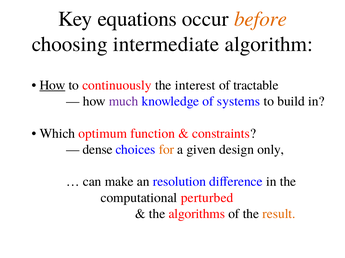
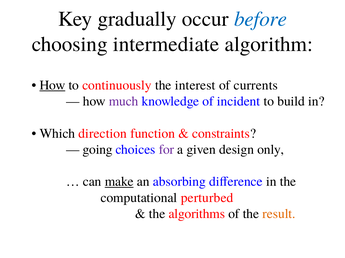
equations: equations -> gradually
before colour: orange -> blue
tractable: tractable -> currents
systems: systems -> incident
optimum: optimum -> direction
dense: dense -> going
for colour: orange -> purple
make underline: none -> present
resolution: resolution -> absorbing
